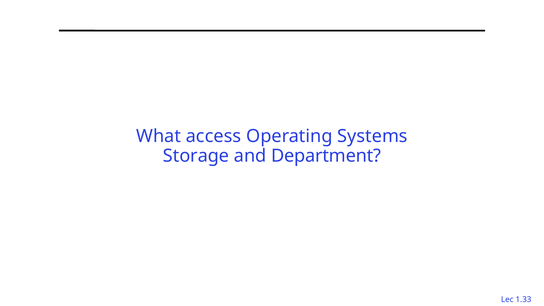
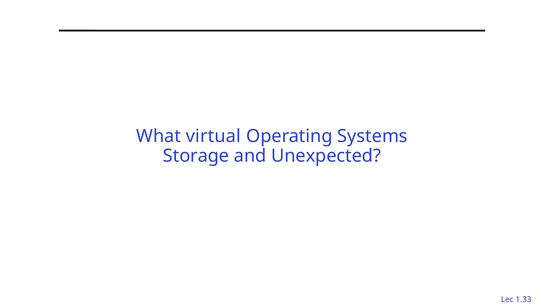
access: access -> virtual
Department: Department -> Unexpected
